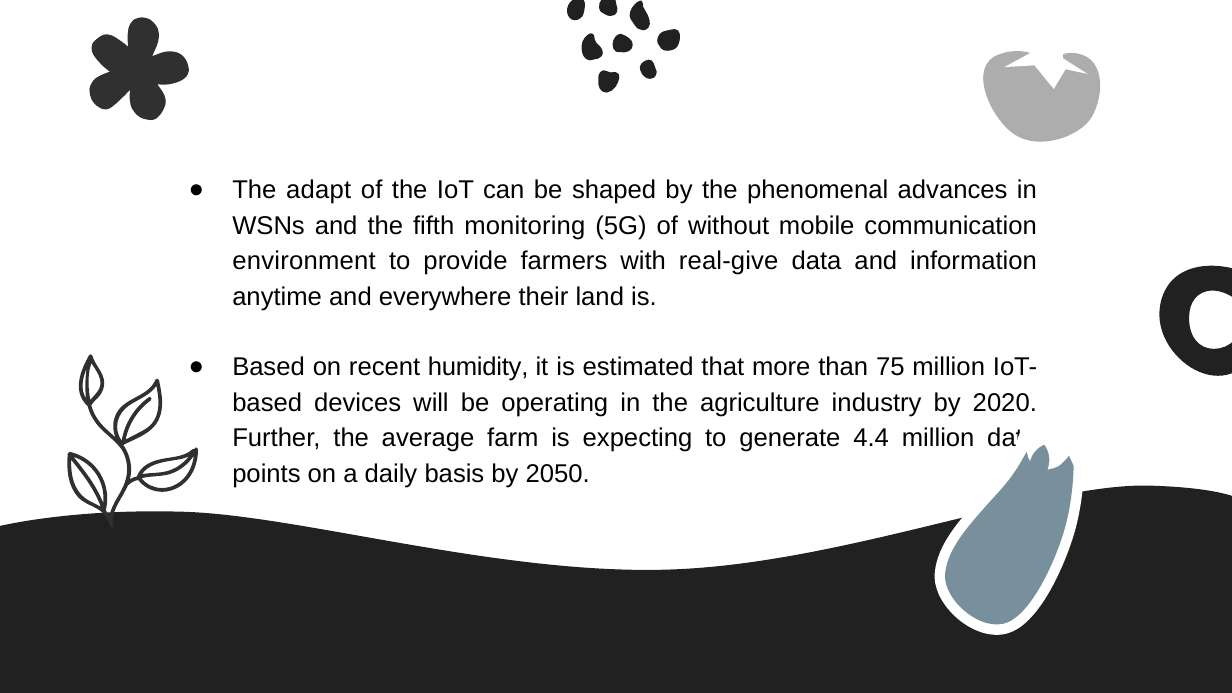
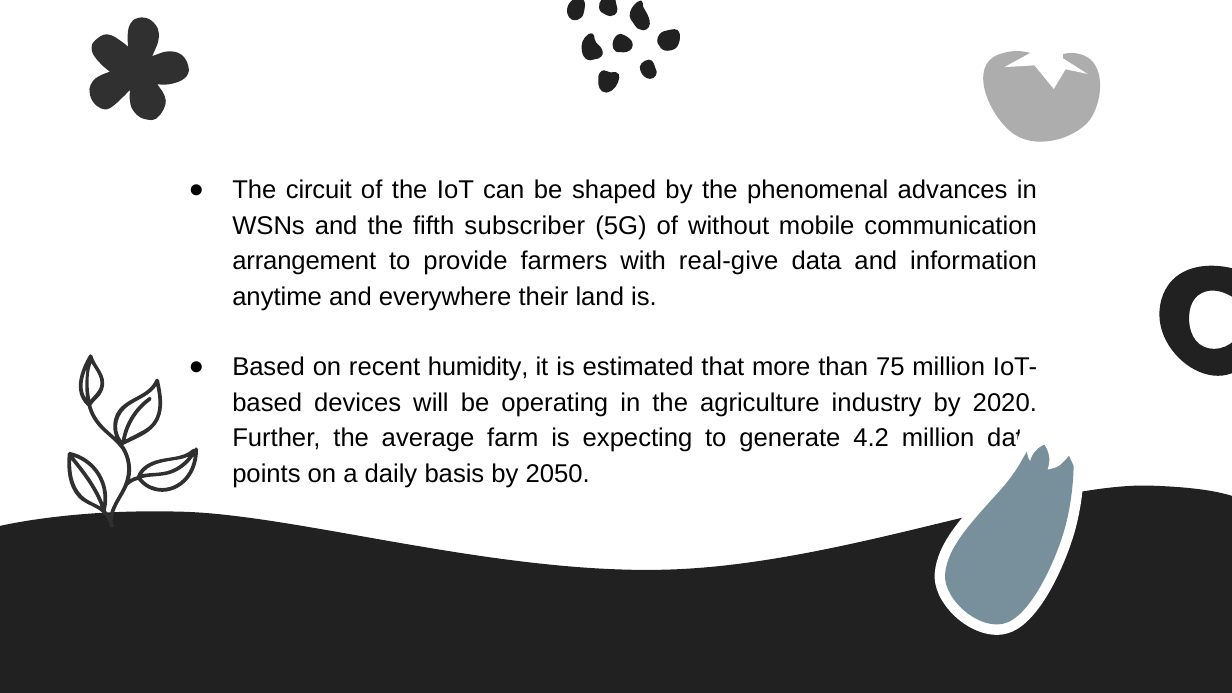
adapt: adapt -> circuit
monitoring: monitoring -> subscriber
environment: environment -> arrangement
4.4: 4.4 -> 4.2
